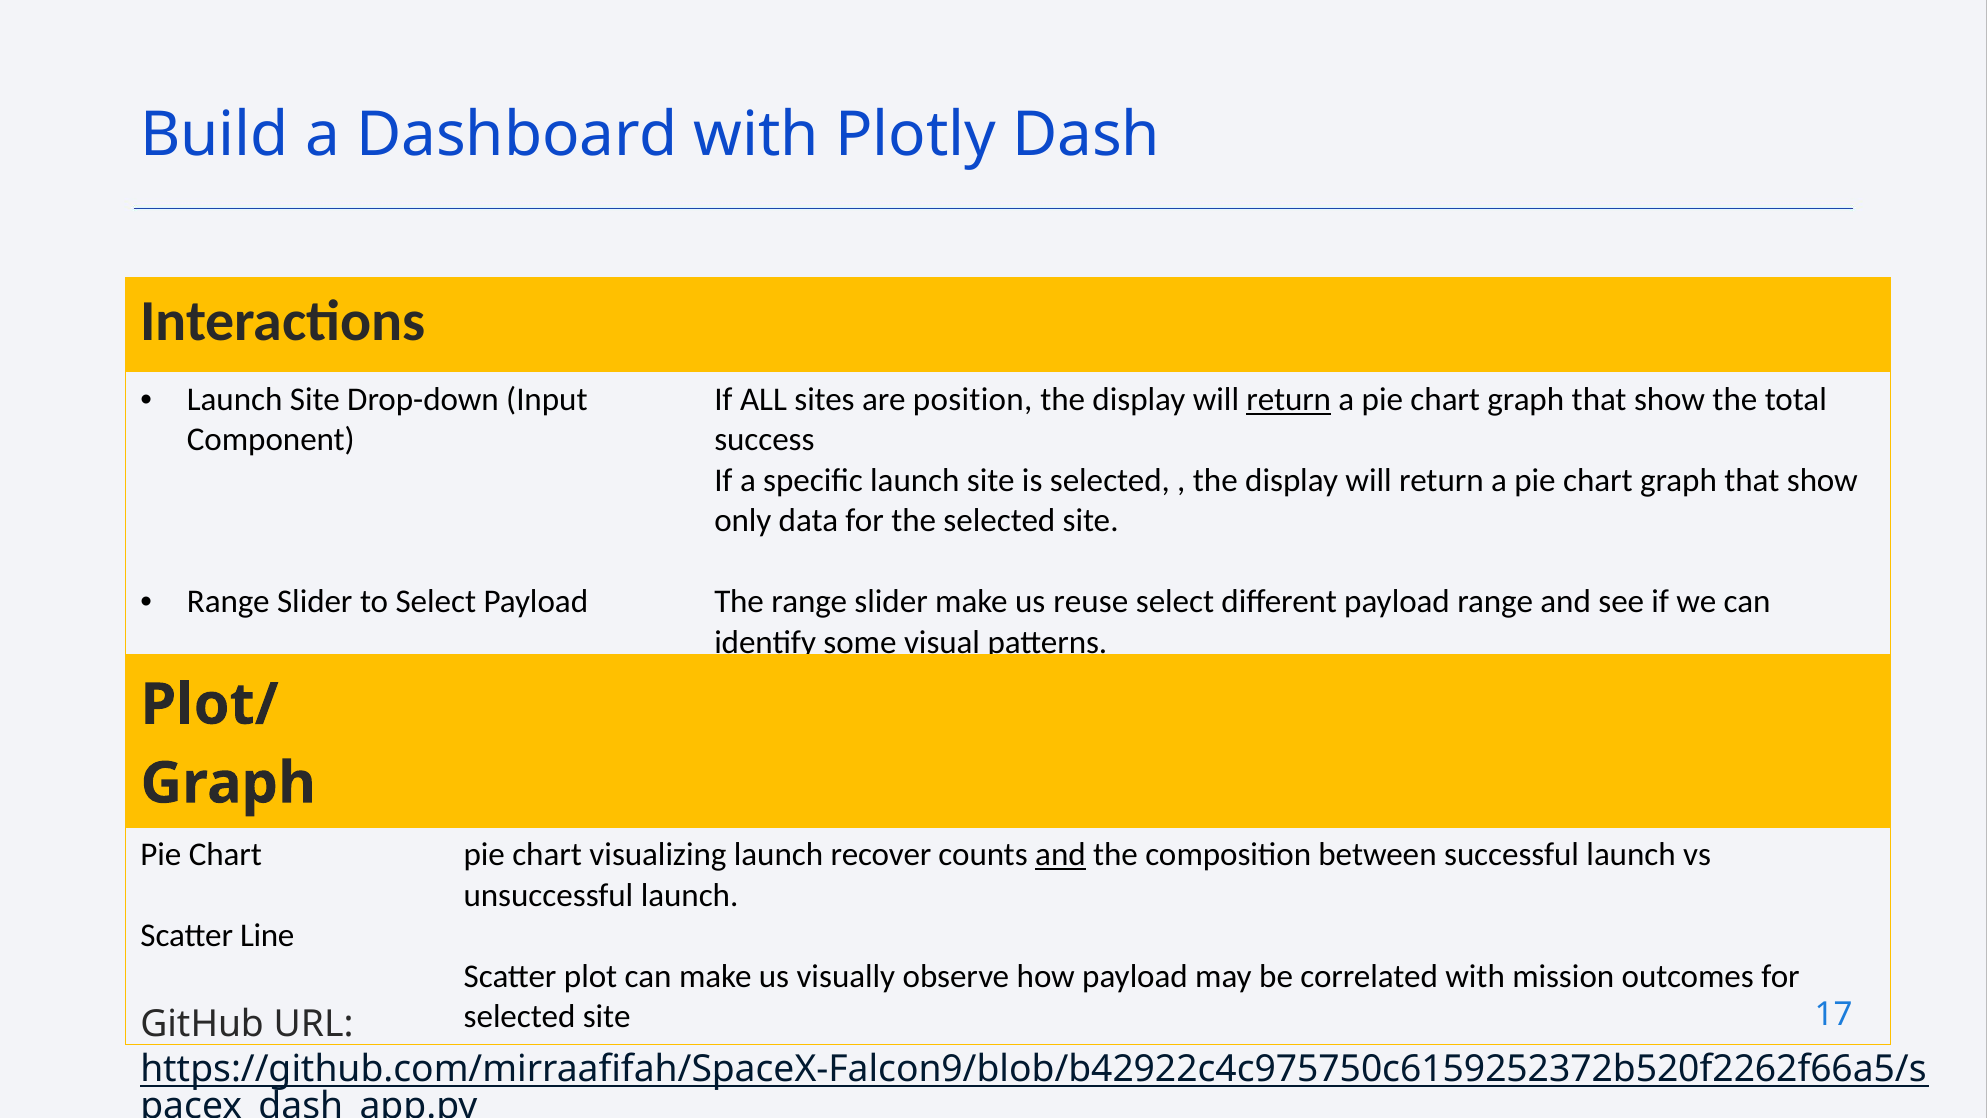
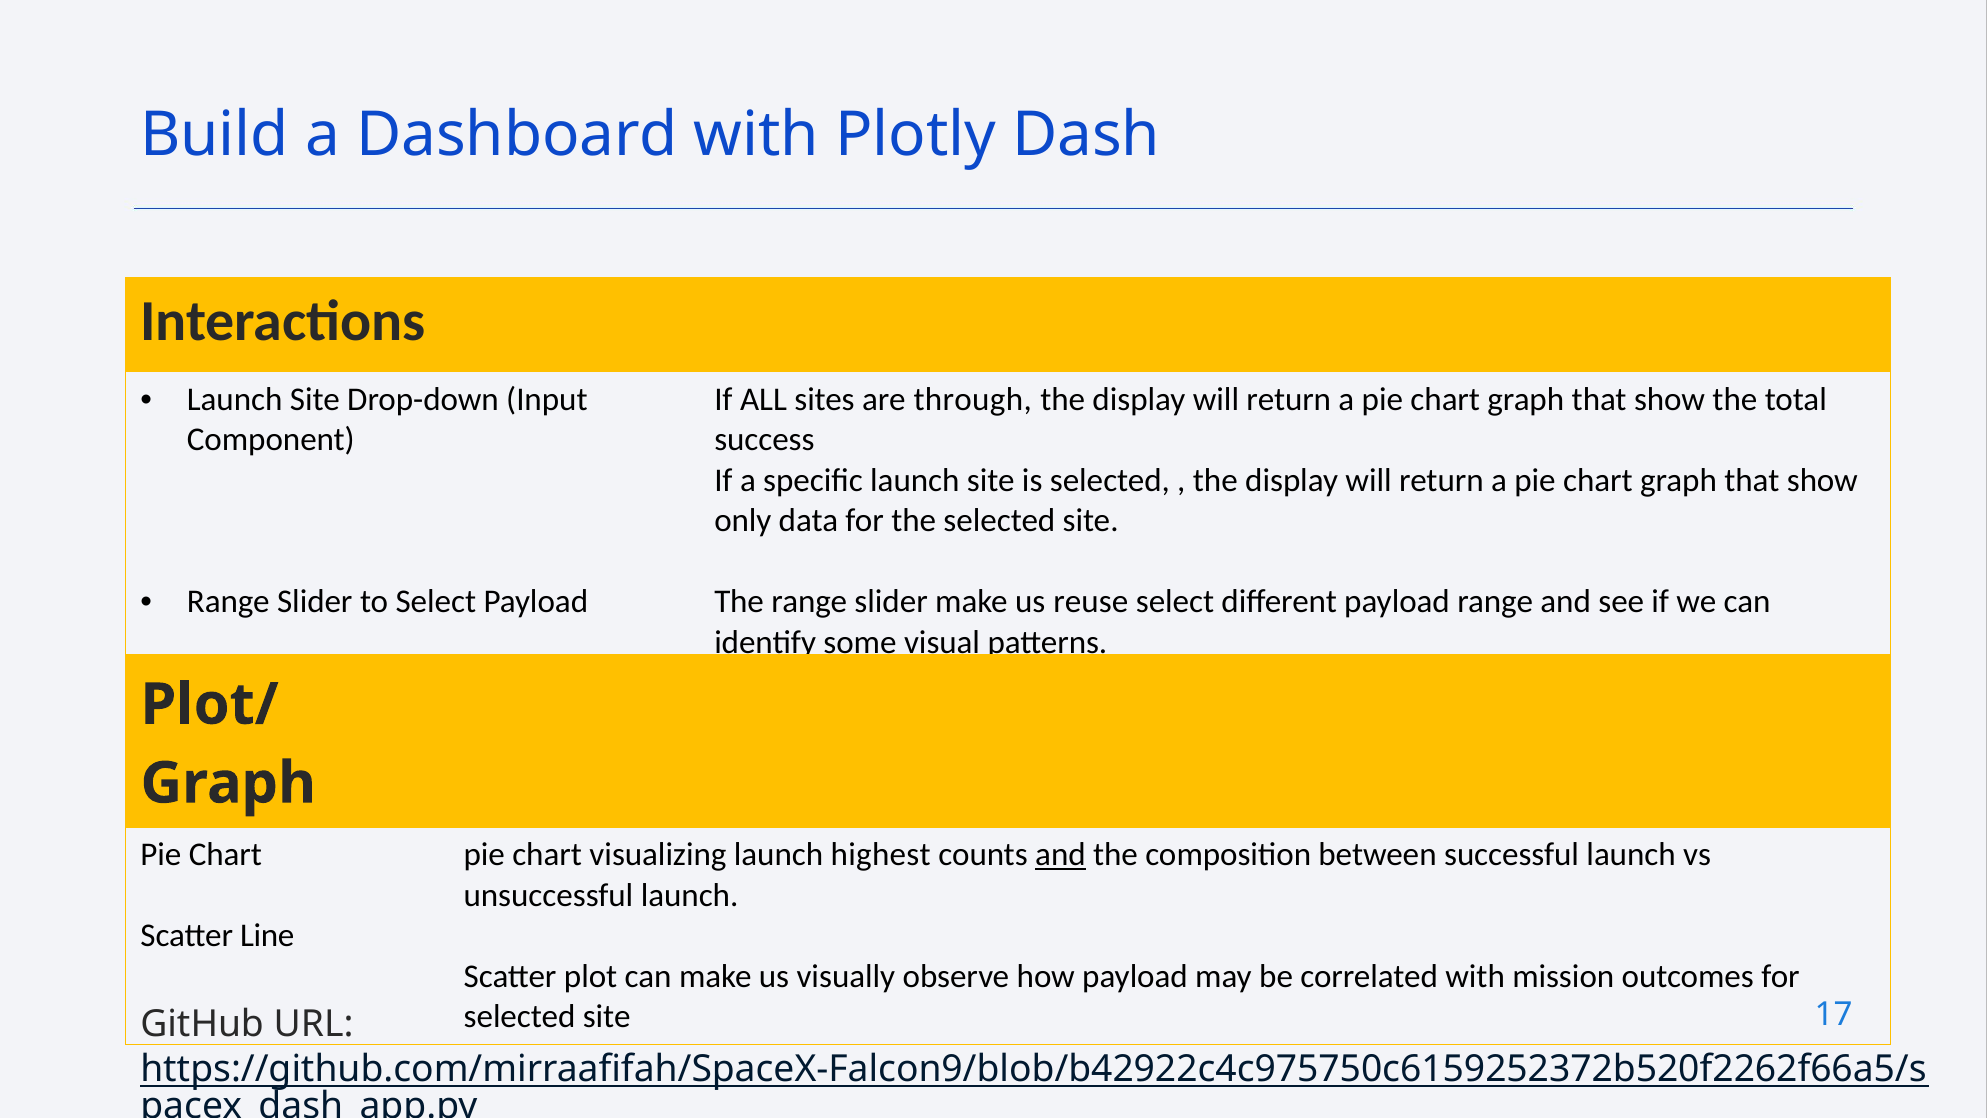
position: position -> through
return at (1289, 399) underline: present -> none
recover: recover -> highest
